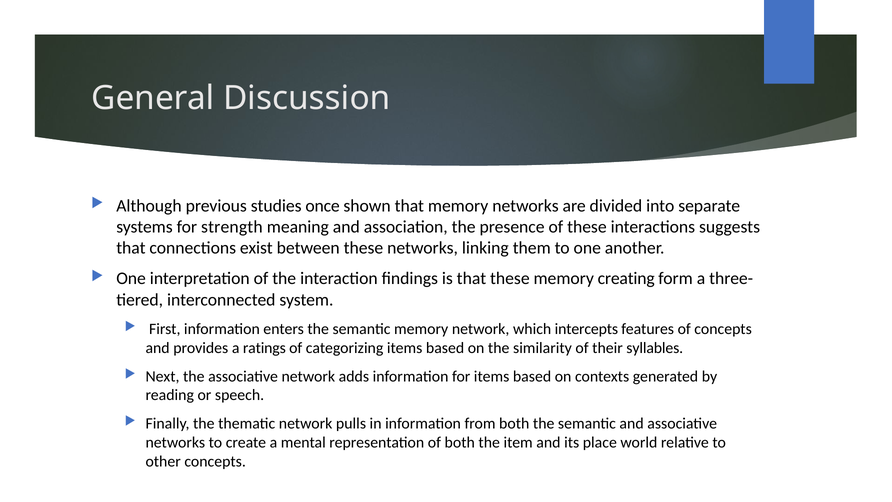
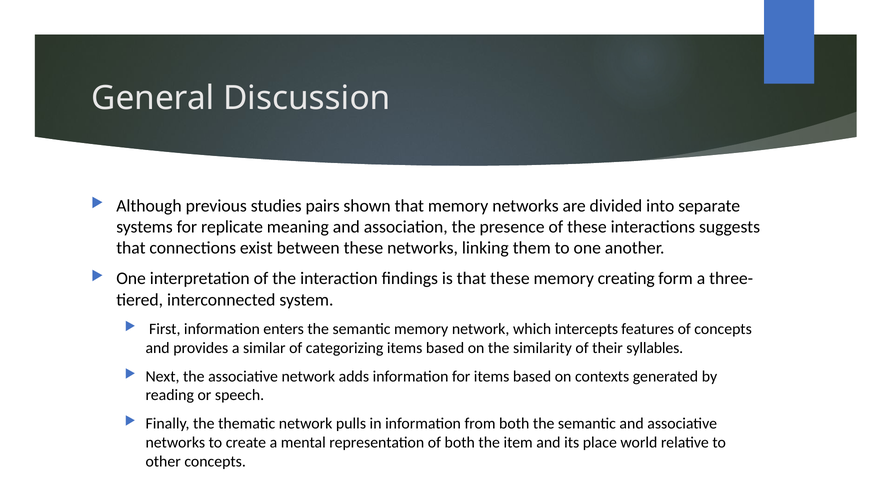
once: once -> pairs
strength: strength -> replicate
ratings: ratings -> similar
